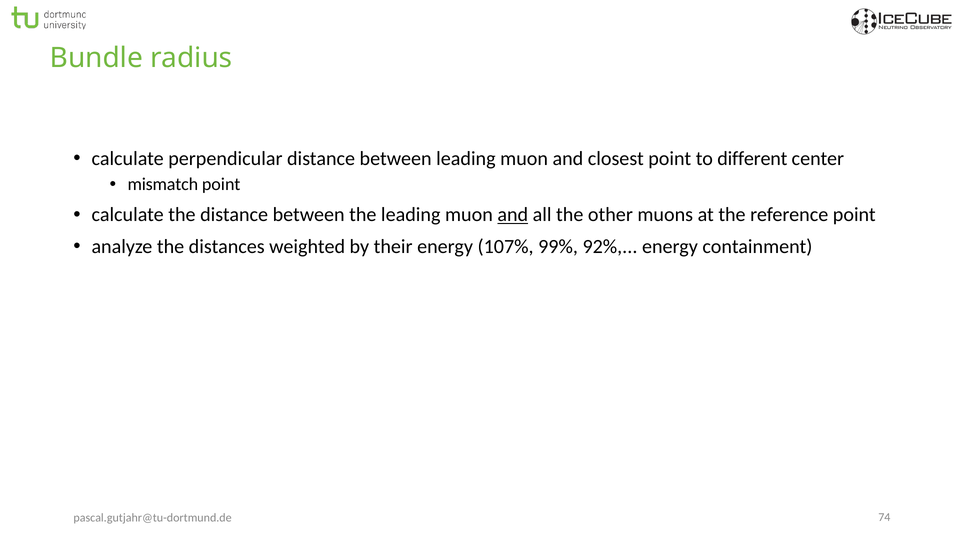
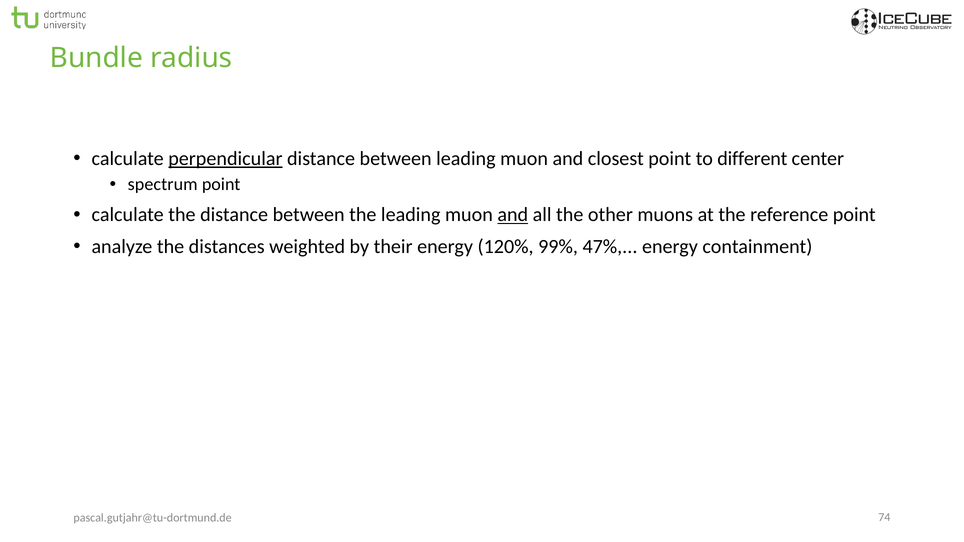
perpendicular underline: none -> present
mismatch: mismatch -> spectrum
107%: 107% -> 120%
92%: 92% -> 47%
